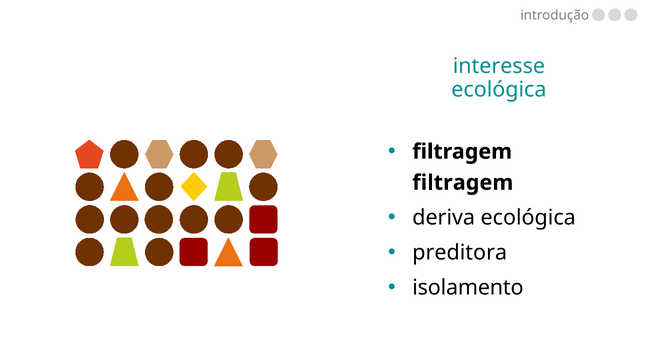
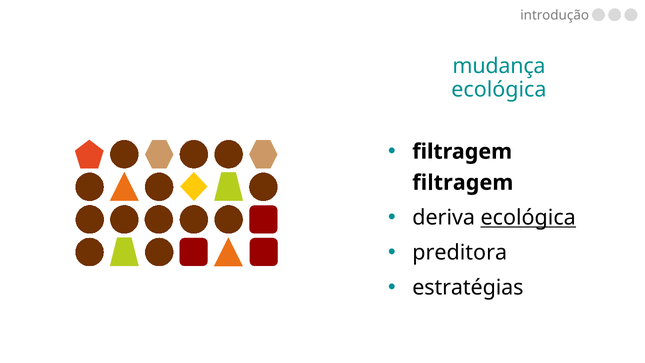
interesse: interesse -> mudança
ecológica at (528, 218) underline: none -> present
isolamento: isolamento -> estratégias
